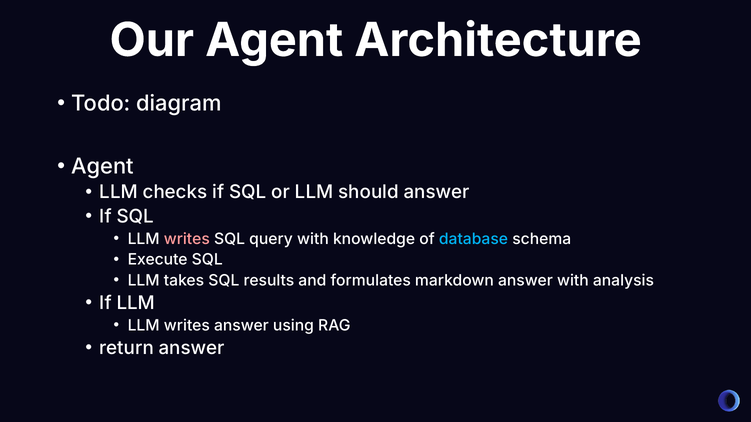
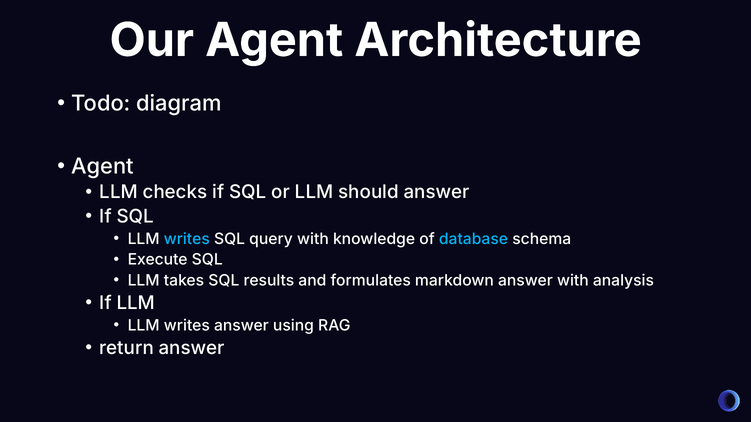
writes at (187, 239) colour: pink -> light blue
